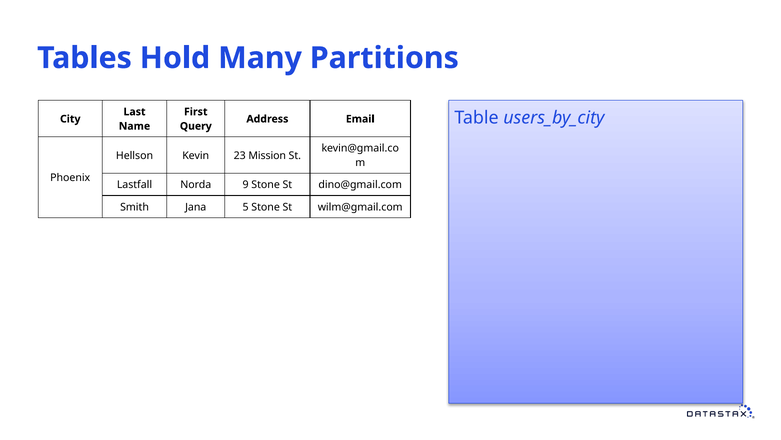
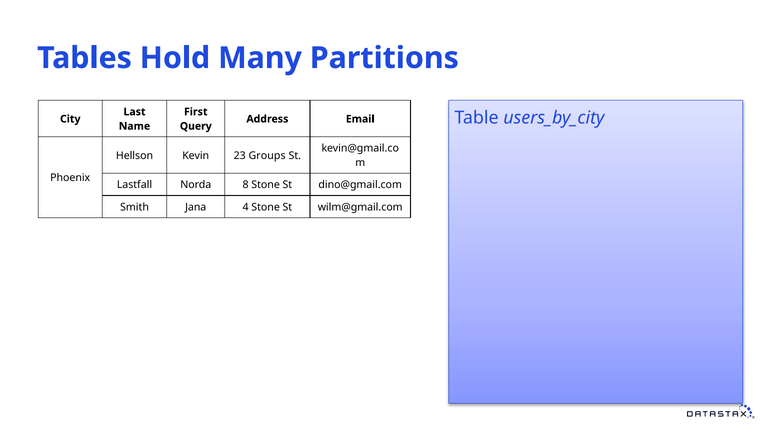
Mission: Mission -> Groups
9: 9 -> 8
5: 5 -> 4
